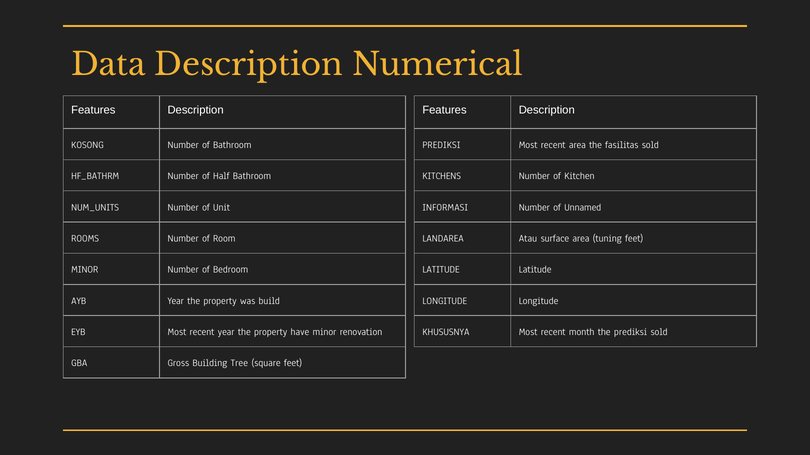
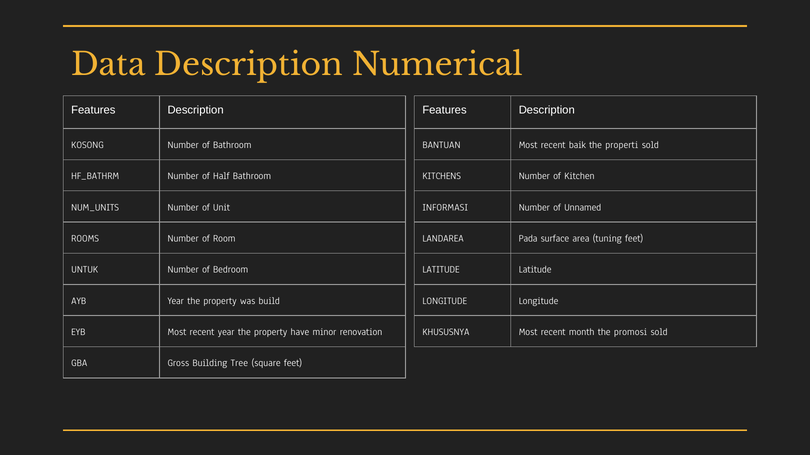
PREDIKSI at (441, 145): PREDIKSI -> BANTUAN
recent area: area -> baik
fasilitas: fasilitas -> properti
Atau: Atau -> Pada
MINOR at (85, 270): MINOR -> UNTUK
the prediksi: prediksi -> promosi
